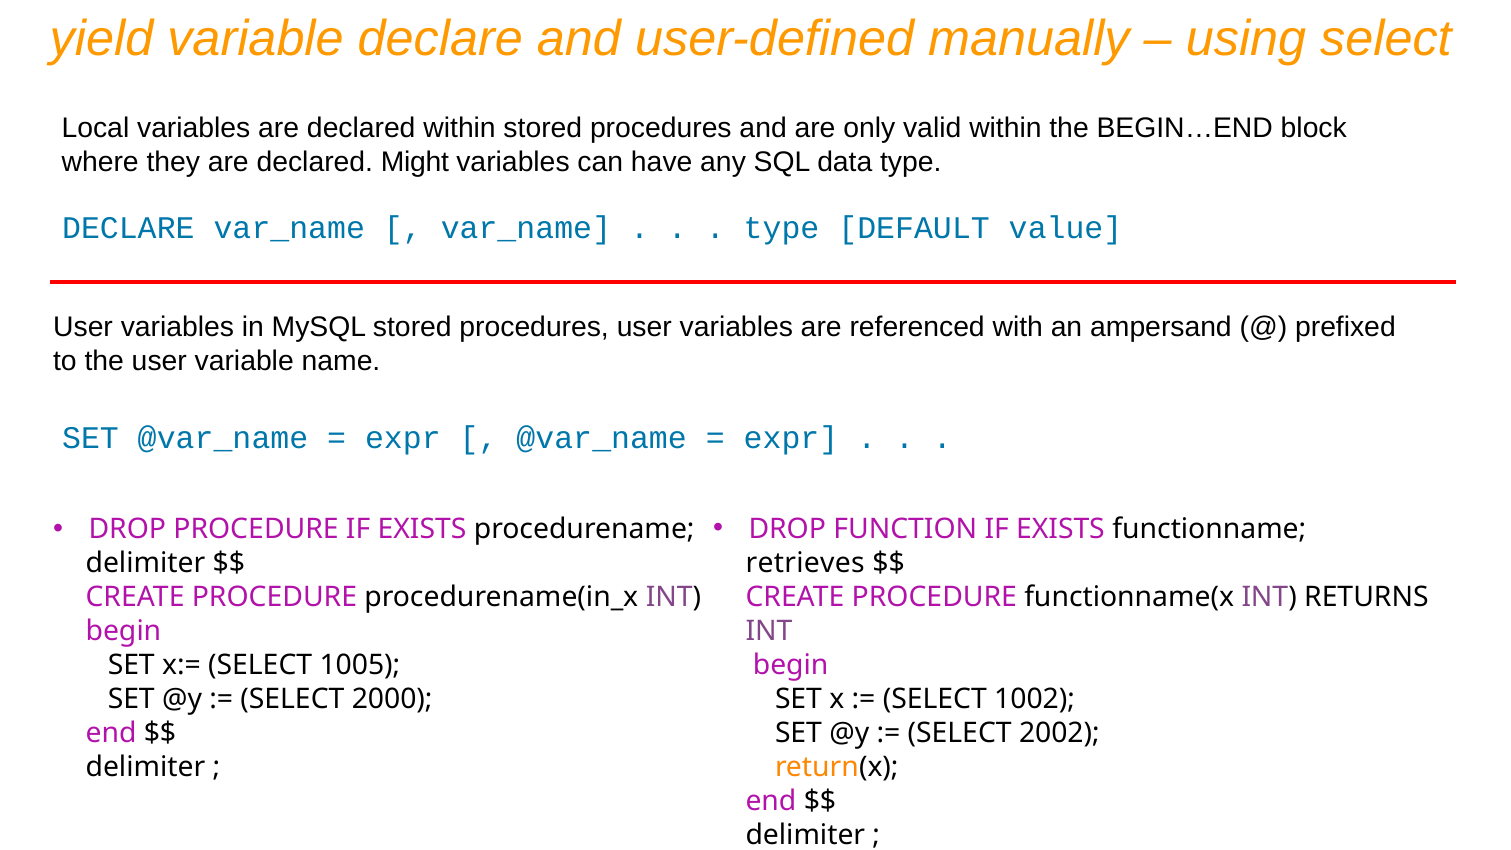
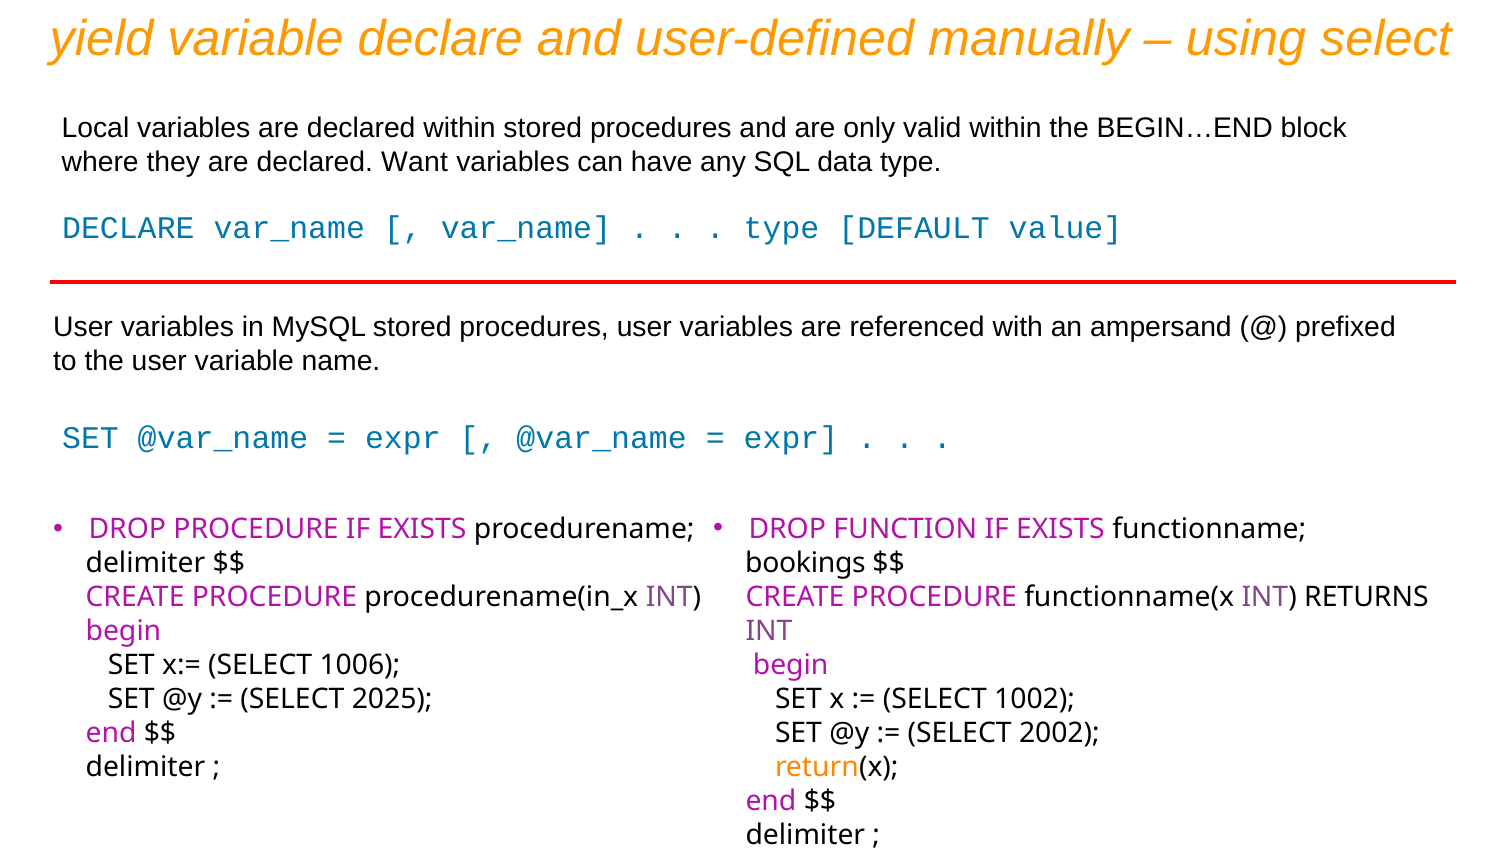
Might: Might -> Want
retrieves: retrieves -> bookings
1005: 1005 -> 1006
2000: 2000 -> 2025
